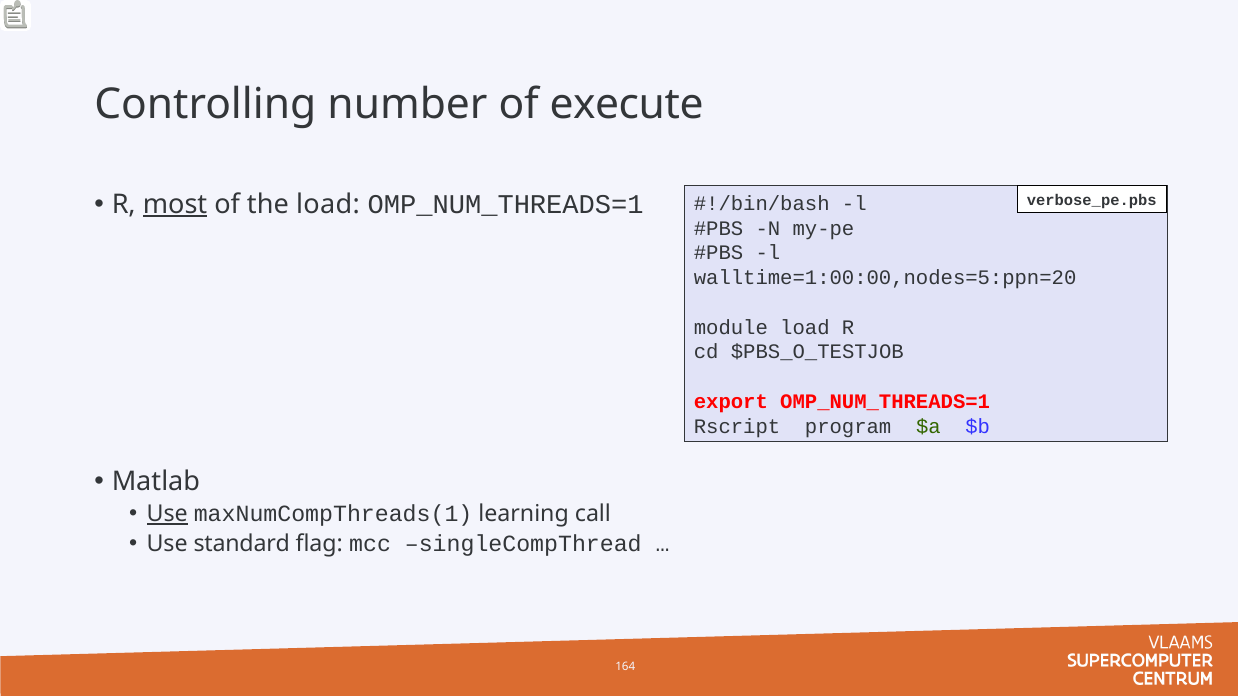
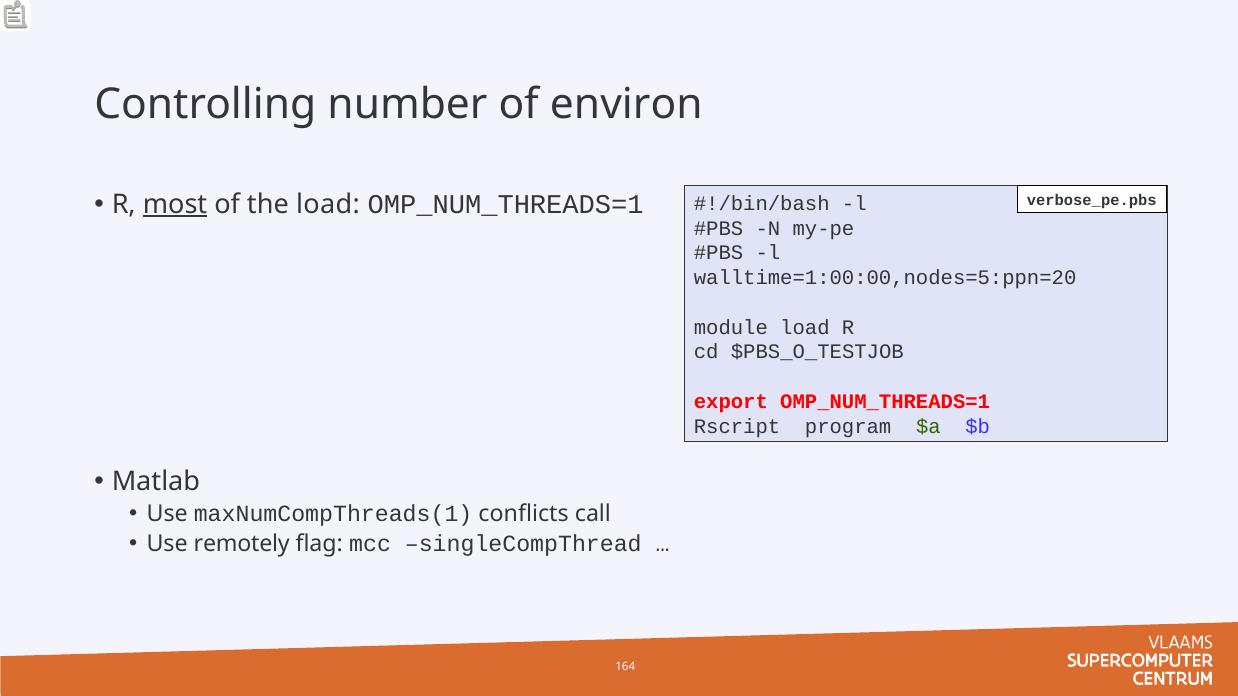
execute: execute -> environ
Use at (167, 514) underline: present -> none
learning: learning -> conflicts
standard: standard -> remotely
